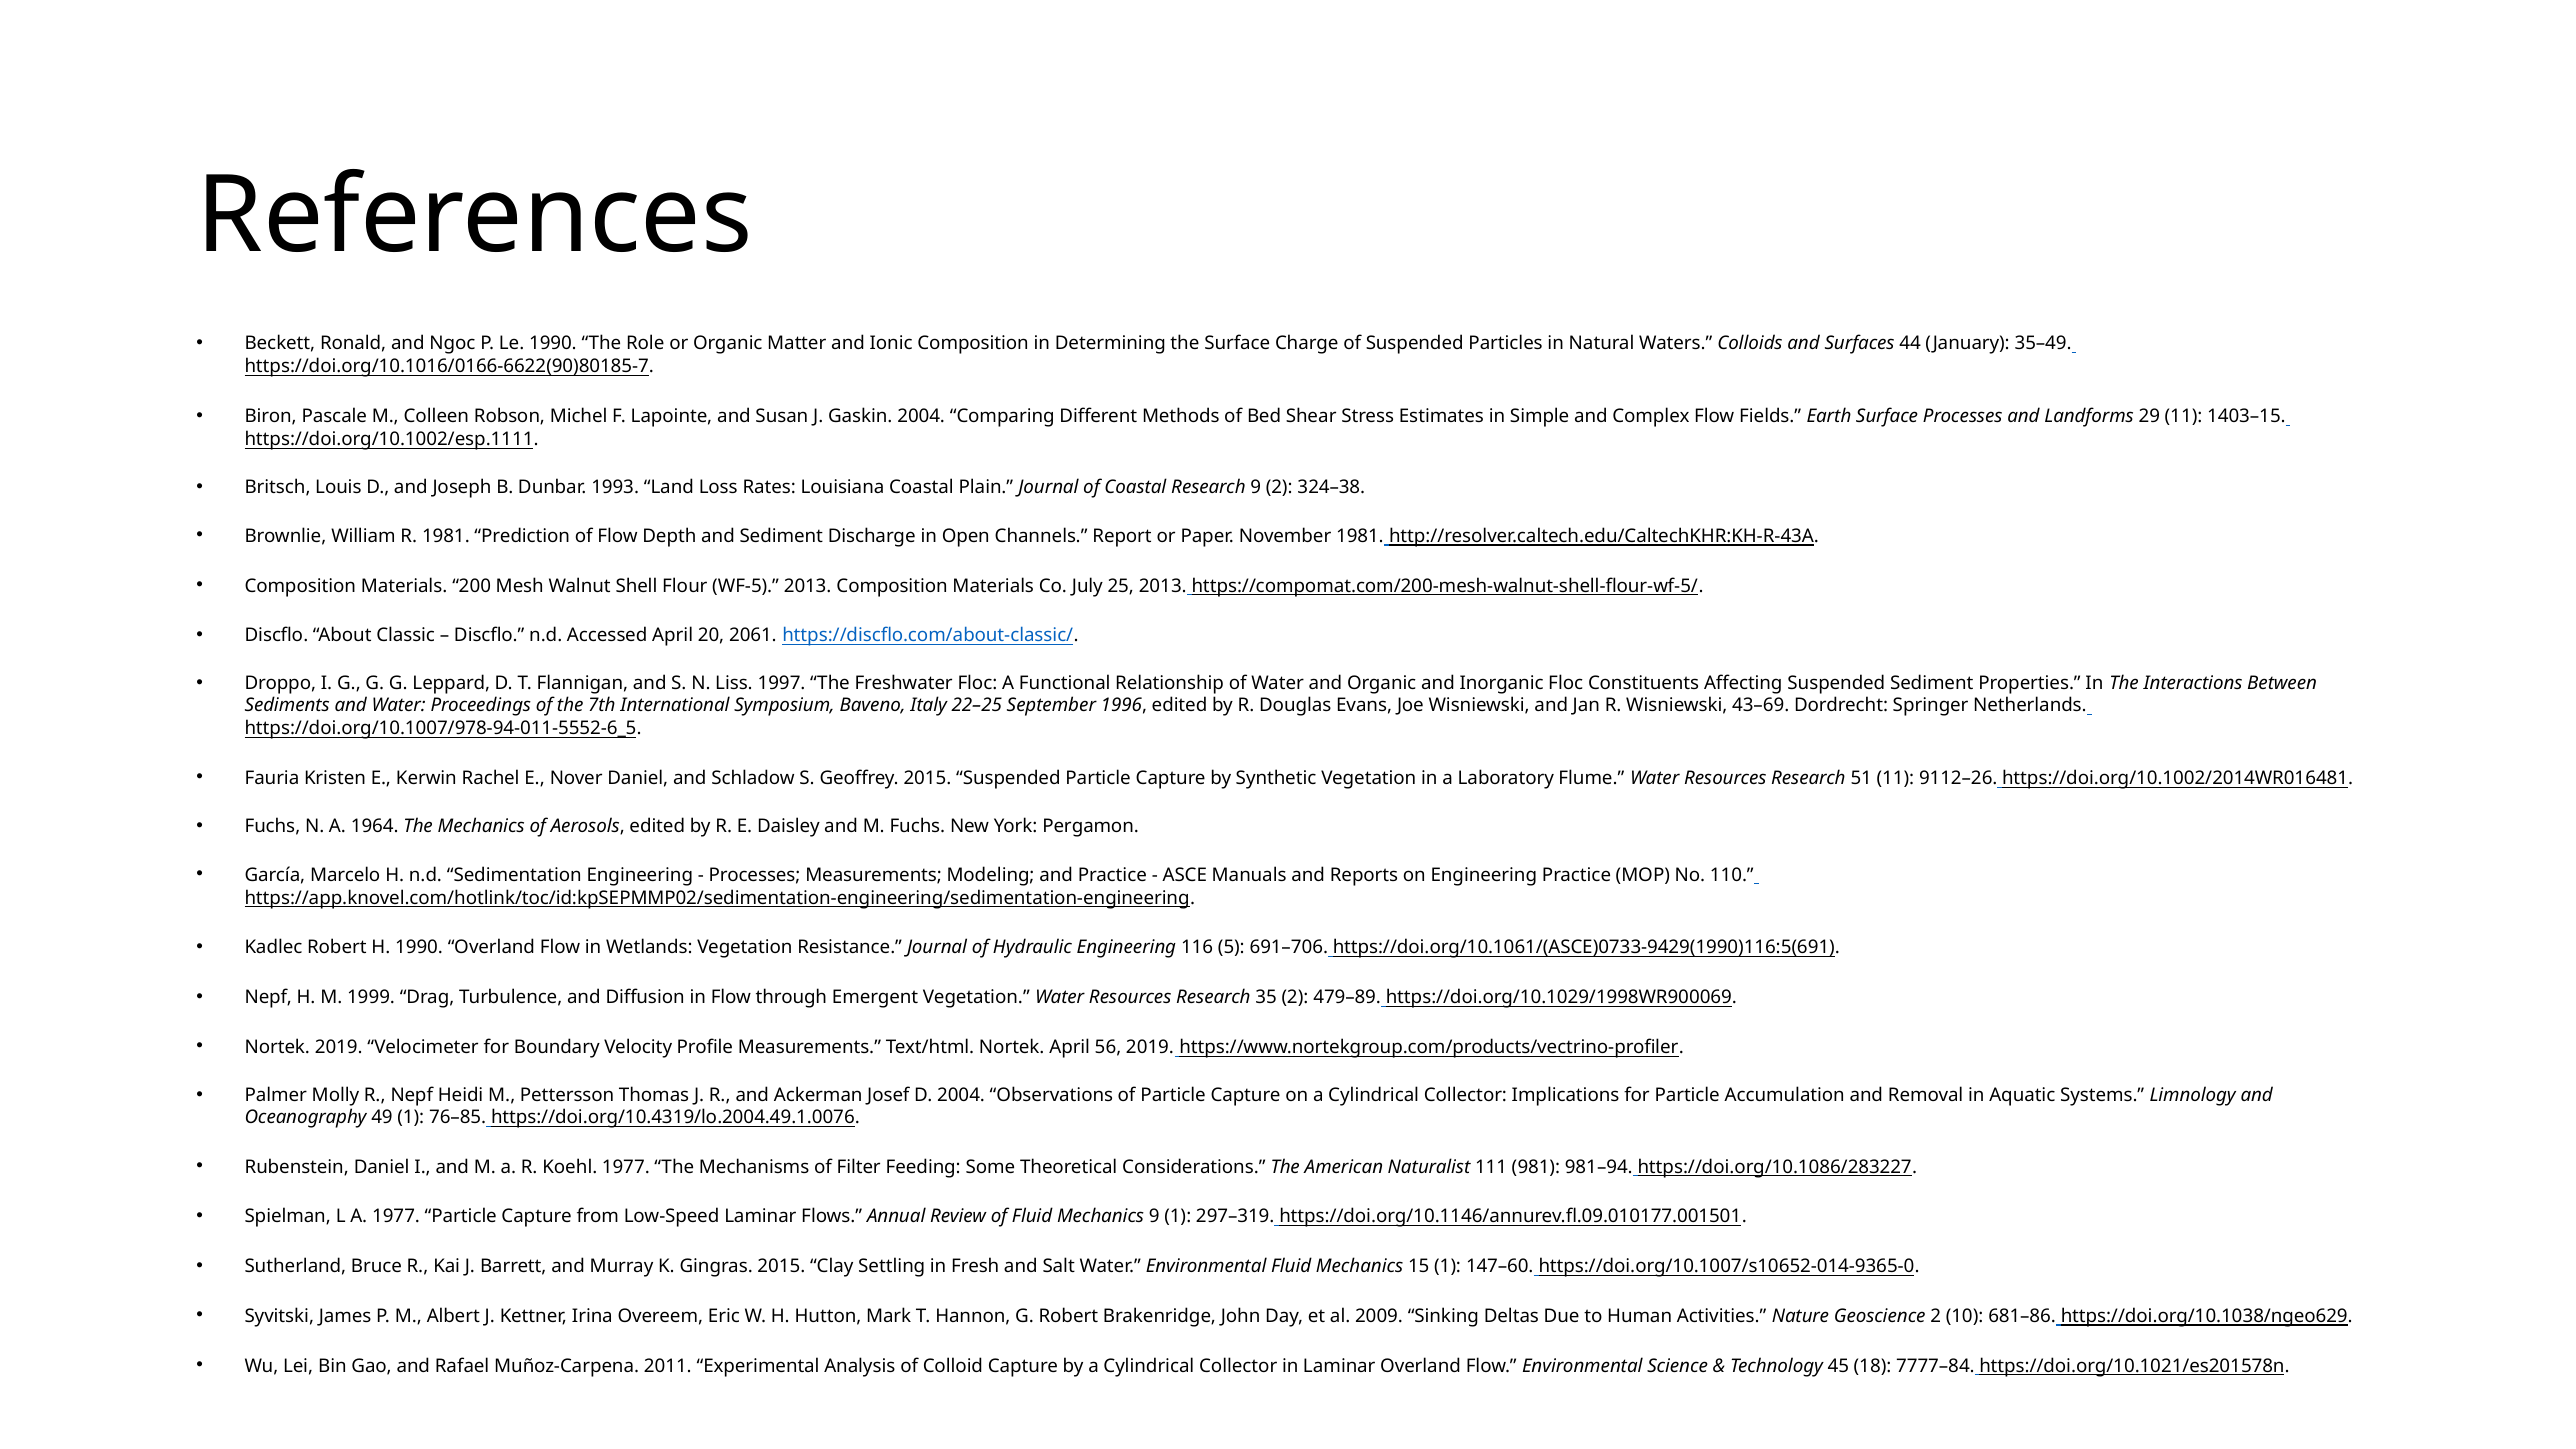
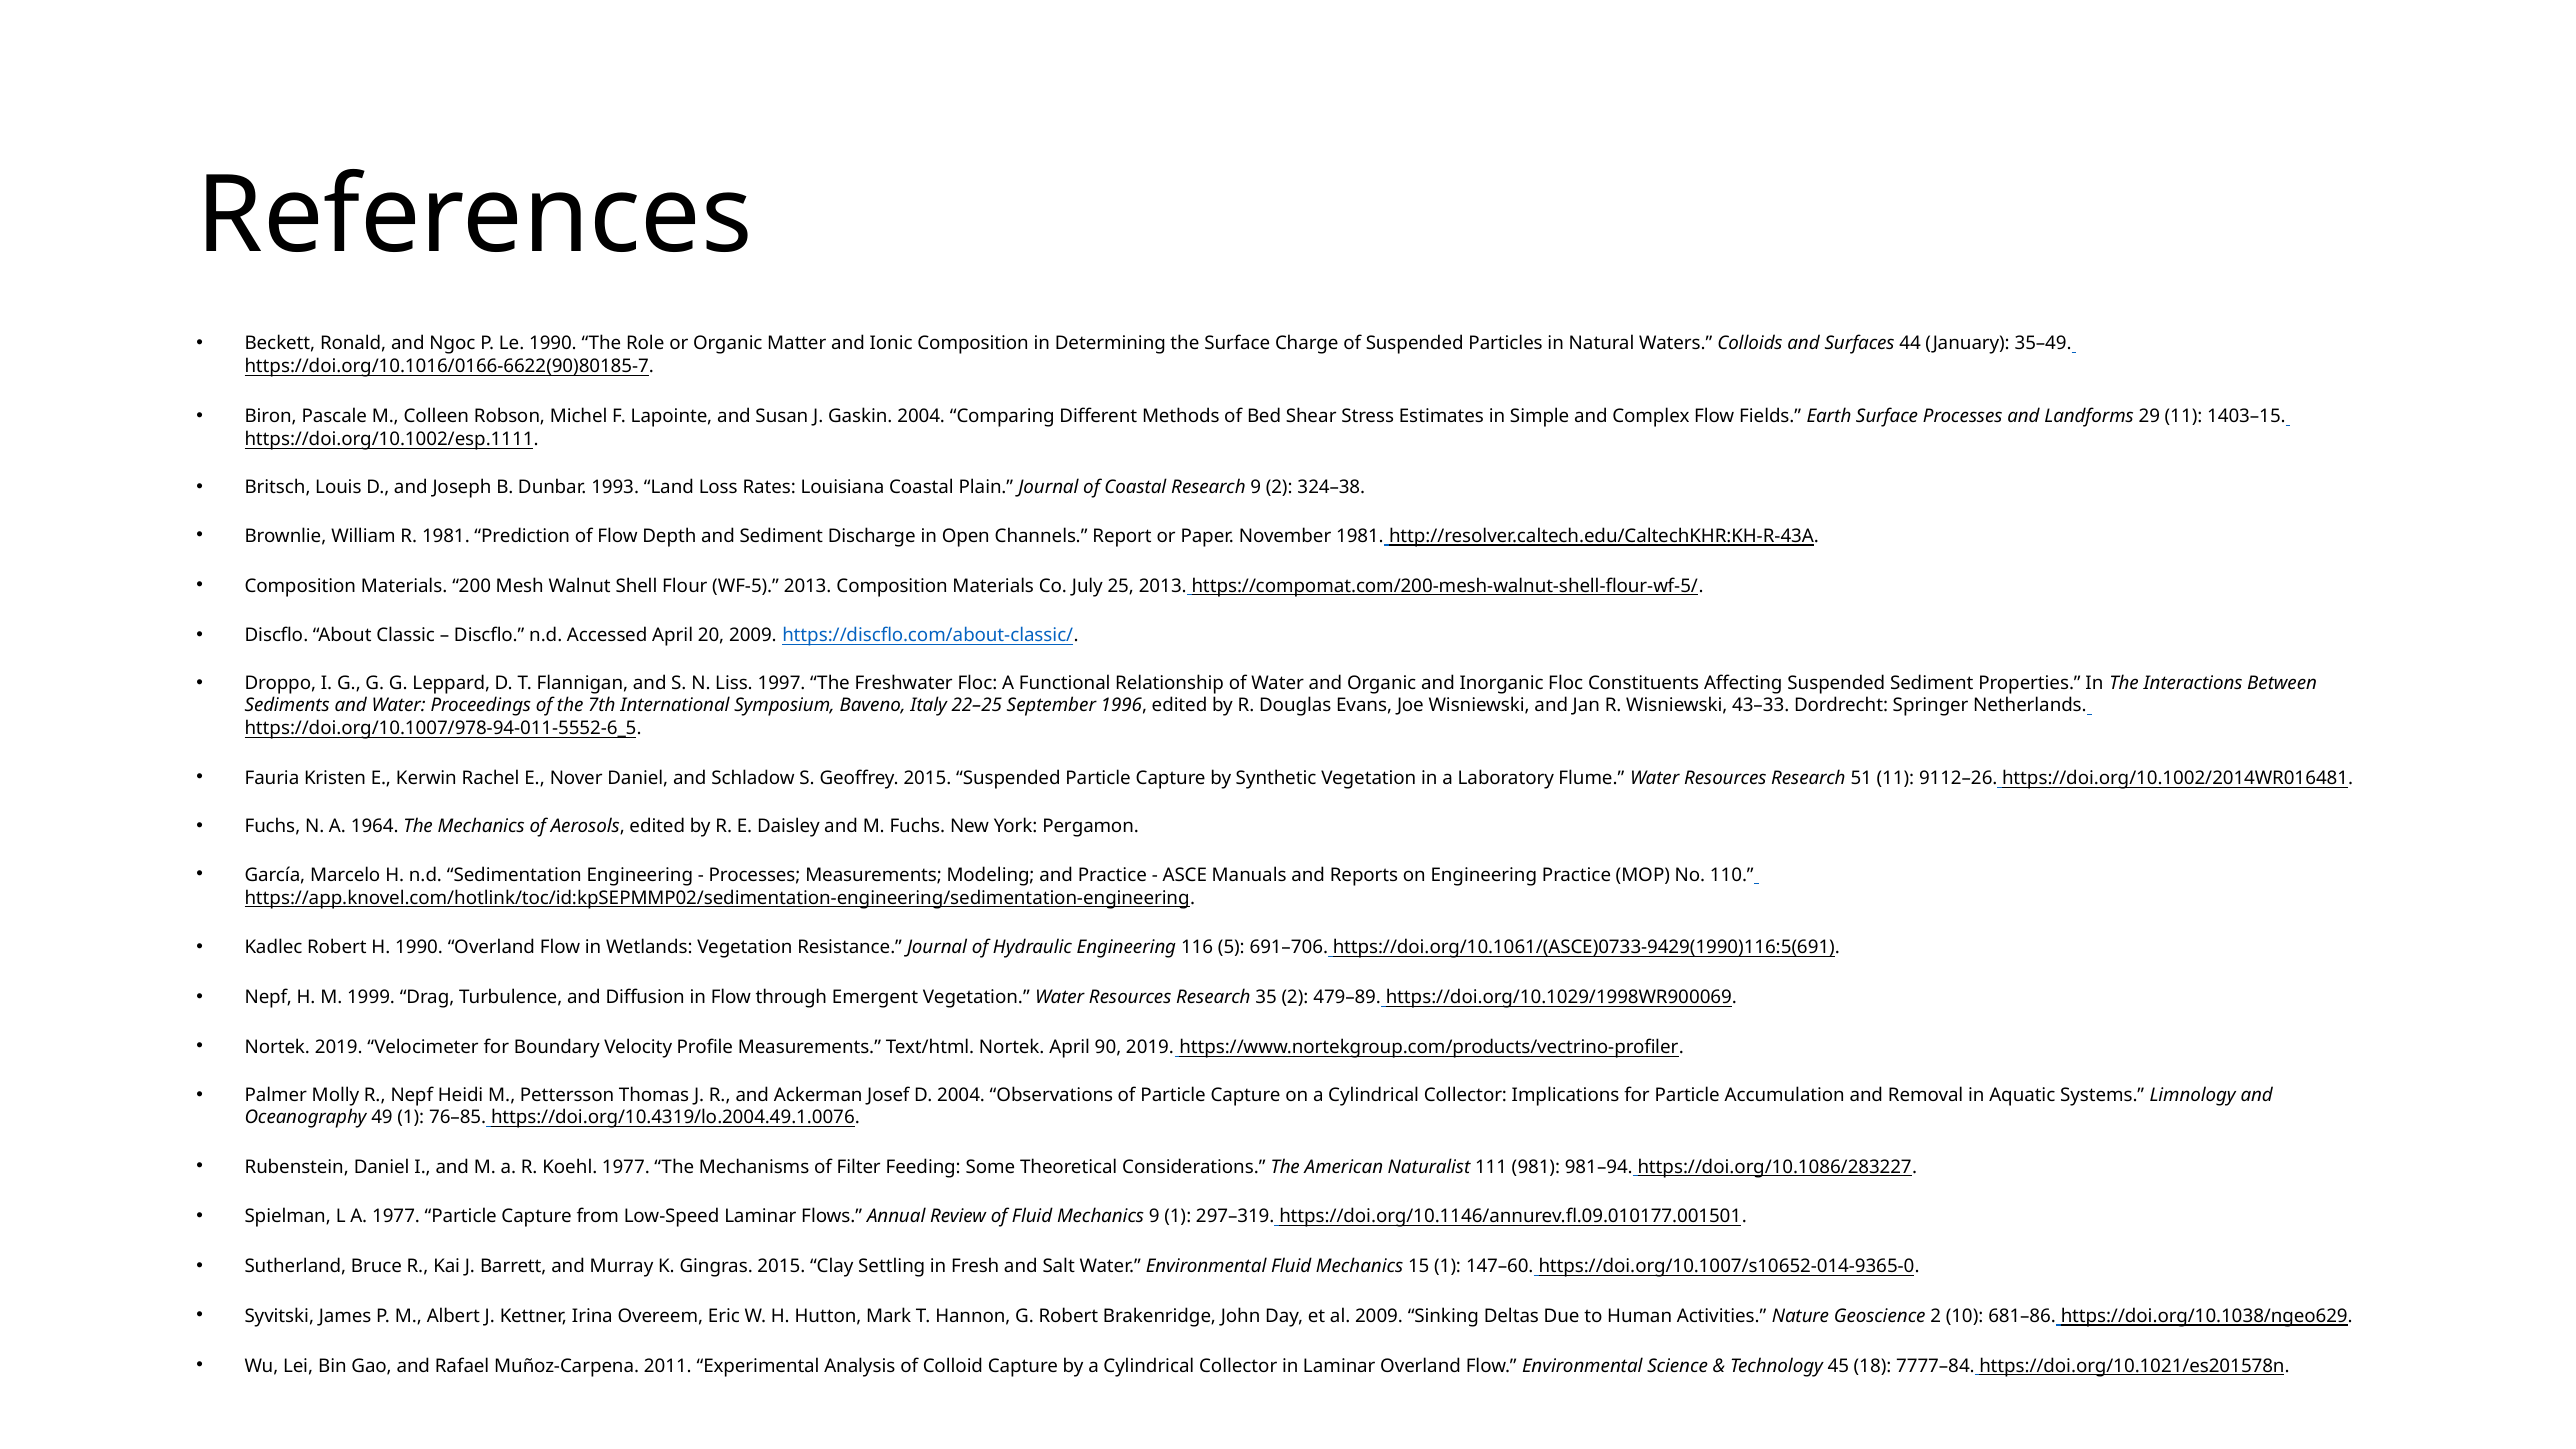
20 2061: 2061 -> 2009
43–69: 43–69 -> 43–33
56: 56 -> 90
